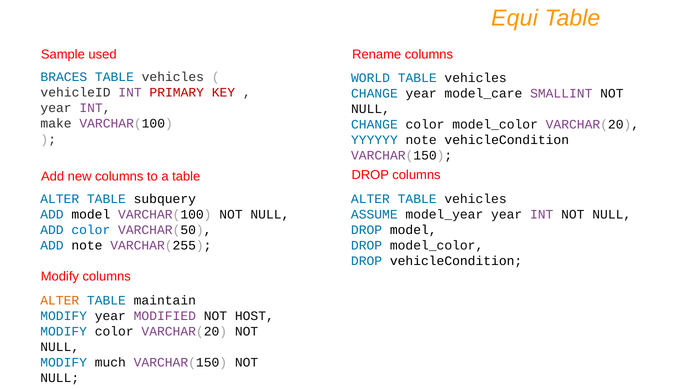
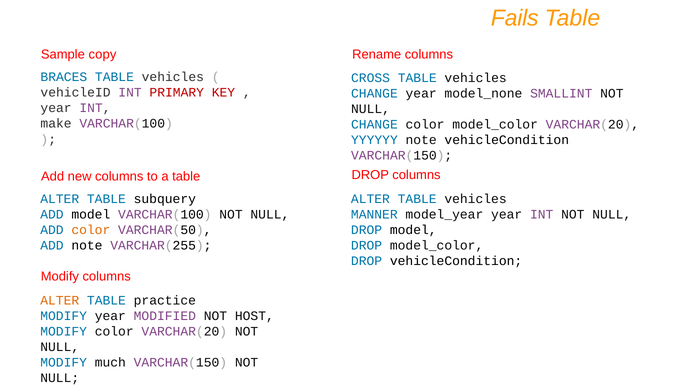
Equi: Equi -> Fails
used: used -> copy
WORLD: WORLD -> CROSS
model_care: model_care -> model_none
ASSUME: ASSUME -> MANNER
color at (91, 230) colour: blue -> orange
maintain: maintain -> practice
